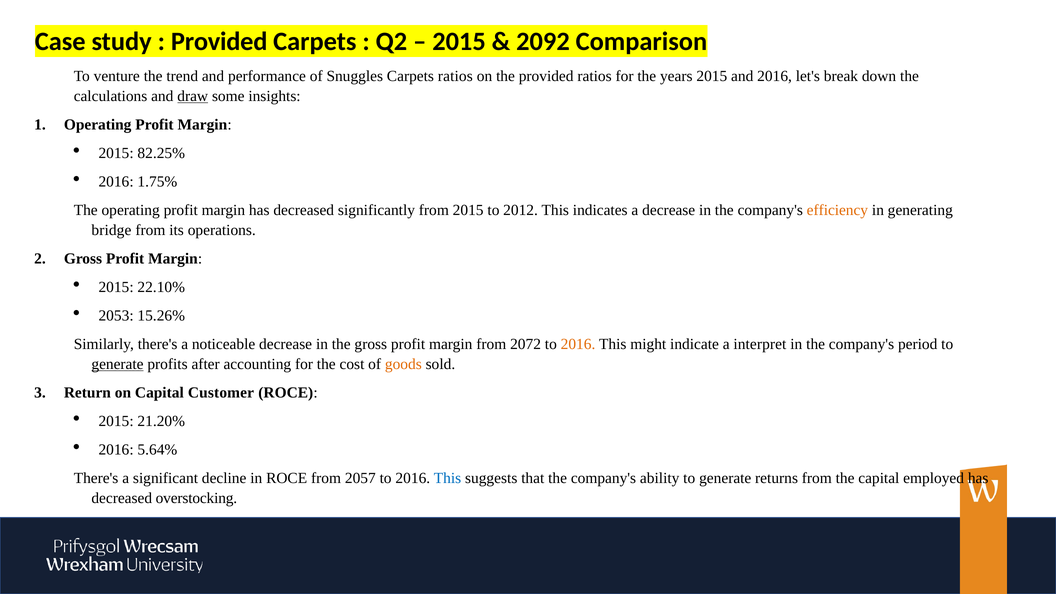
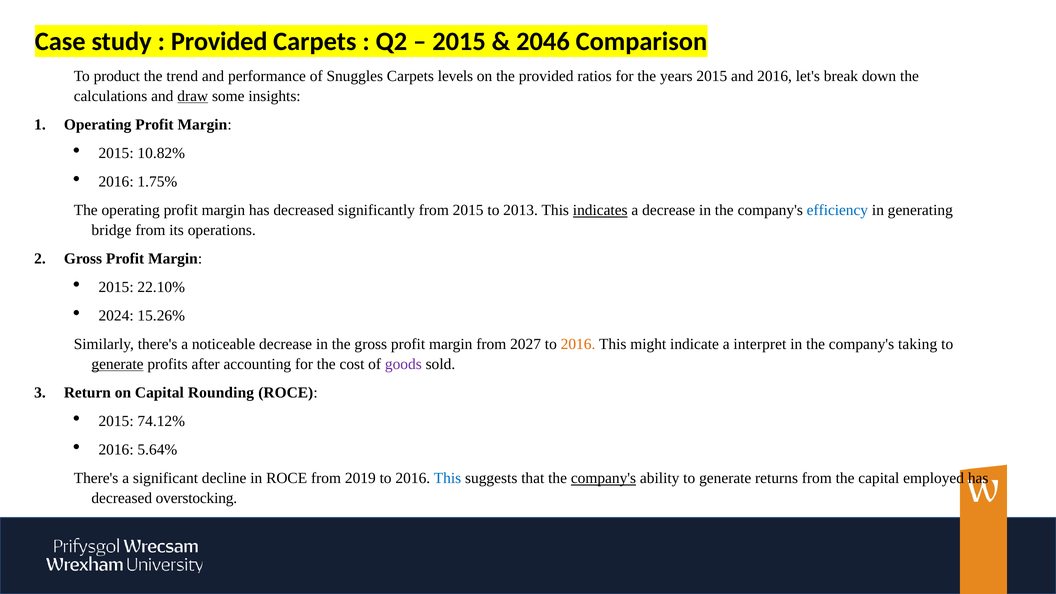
2092: 2092 -> 2046
venture: venture -> product
Carpets ratios: ratios -> levels
82.25%: 82.25% -> 10.82%
2012: 2012 -> 2013
indicates underline: none -> present
efficiency colour: orange -> blue
2053: 2053 -> 2024
2072: 2072 -> 2027
period: period -> taking
goods colour: orange -> purple
Customer: Customer -> Rounding
21.20%: 21.20% -> 74.12%
2057: 2057 -> 2019
company's at (604, 478) underline: none -> present
